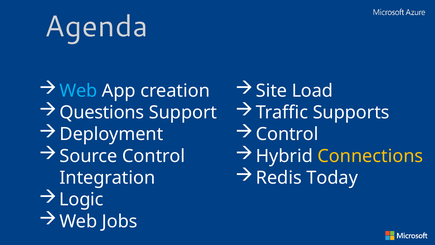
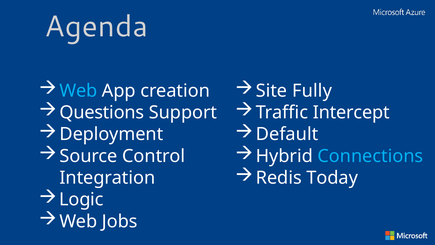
Load: Load -> Fully
Supports: Supports -> Intercept
Control at (287, 134): Control -> Default
Connections colour: yellow -> light blue
